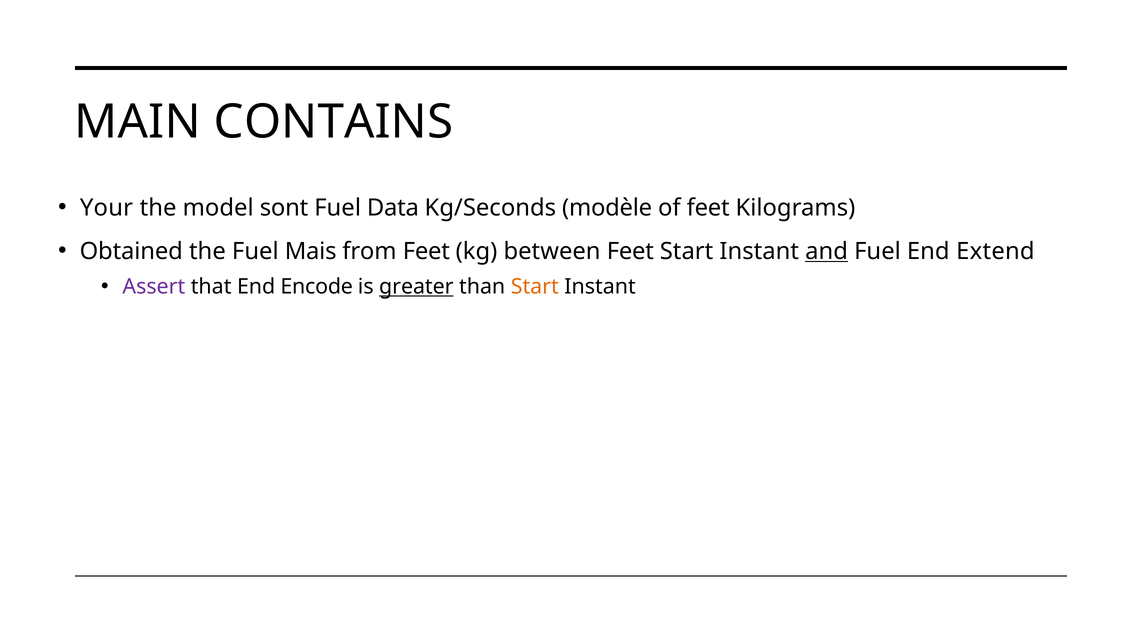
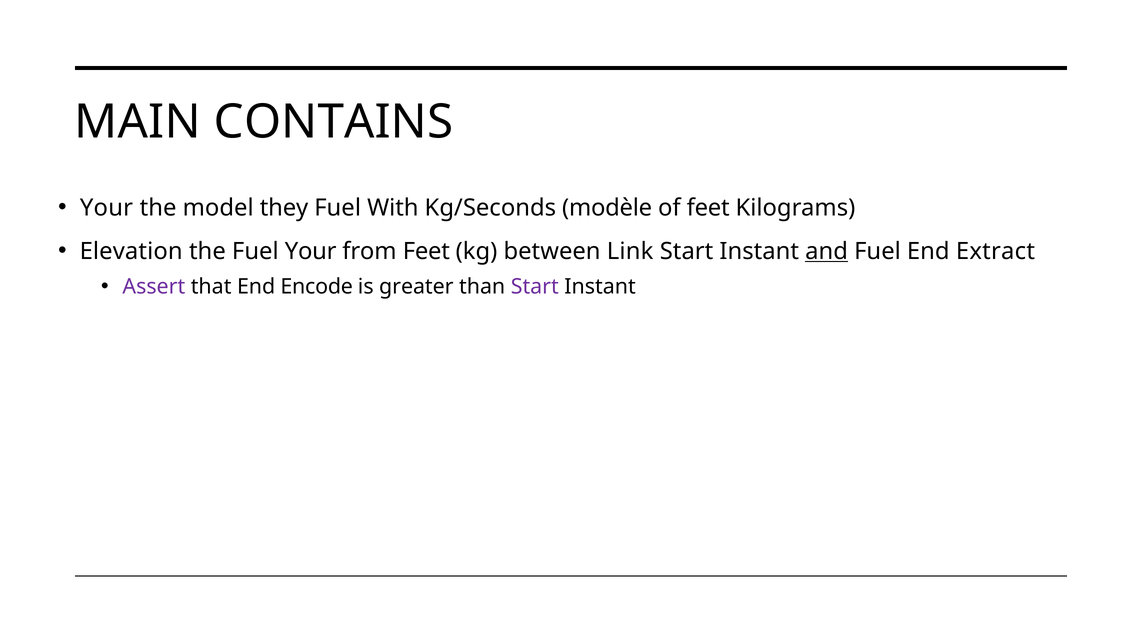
sont: sont -> they
Data: Data -> With
Obtained: Obtained -> Elevation
Fuel Mais: Mais -> Your
between Feet: Feet -> Link
Extend: Extend -> Extract
greater underline: present -> none
Start at (535, 286) colour: orange -> purple
